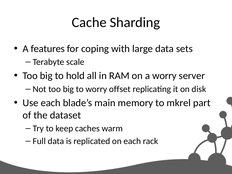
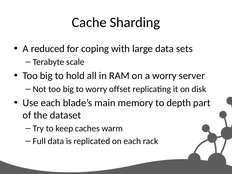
features: features -> reduced
mkrel: mkrel -> depth
